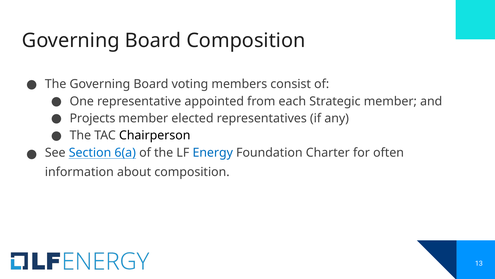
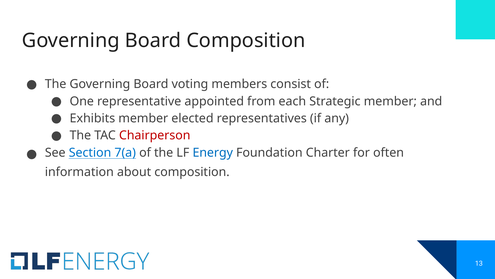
Projects: Projects -> Exhibits
Chairperson colour: black -> red
6(a: 6(a -> 7(a
